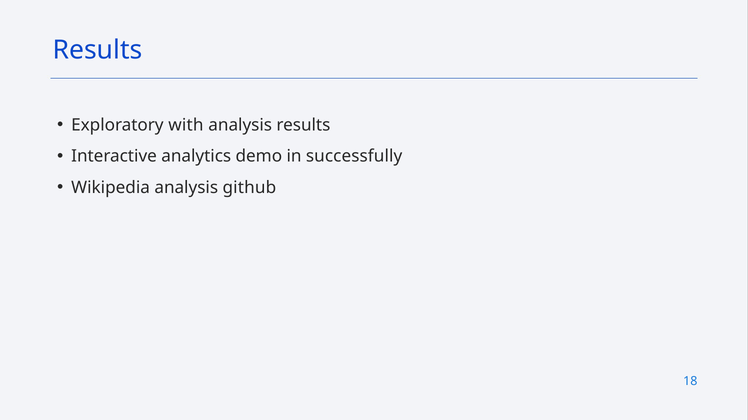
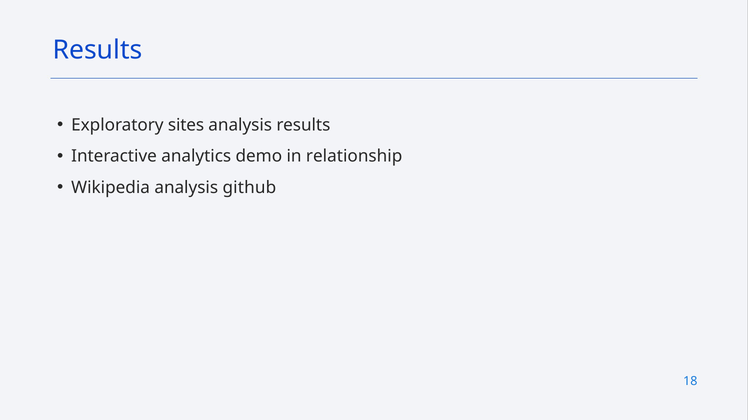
with: with -> sites
successfully: successfully -> relationship
